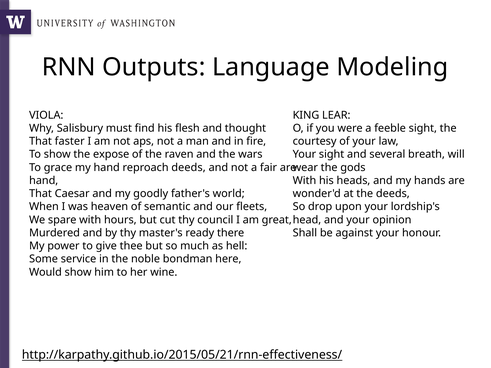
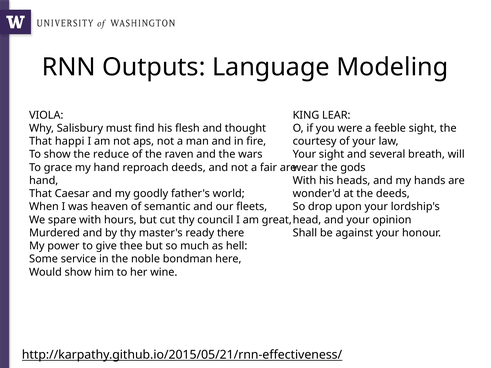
faster: faster -> happi
expose: expose -> reduce
